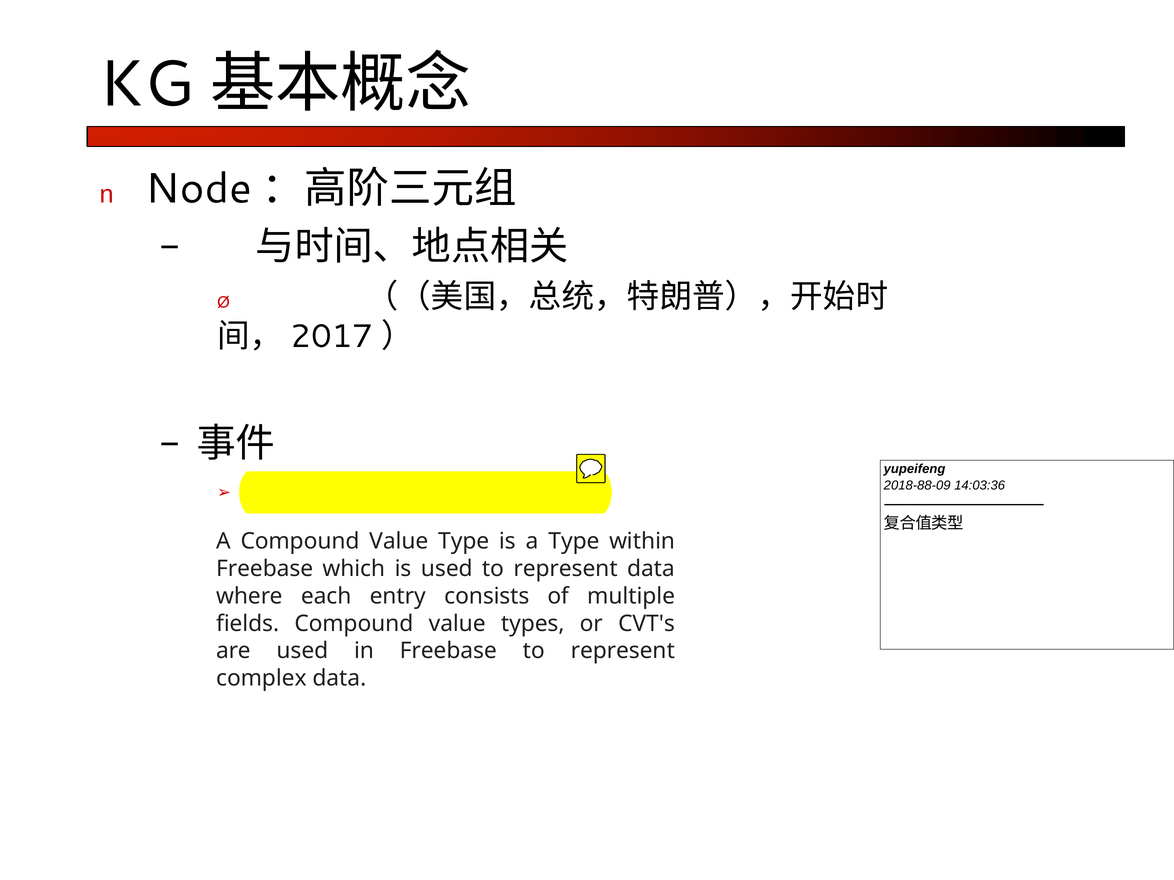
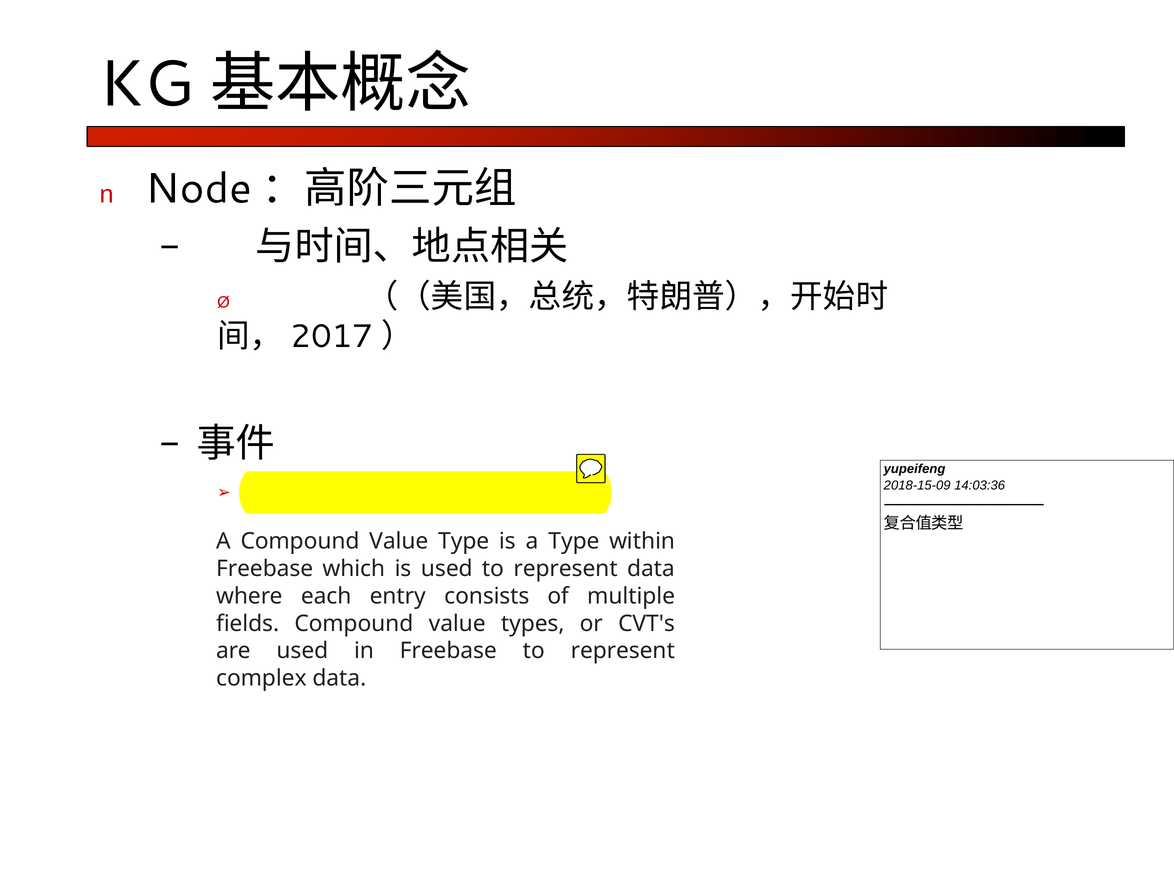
2018-88-09: 2018-88-09 -> 2018-15-09
